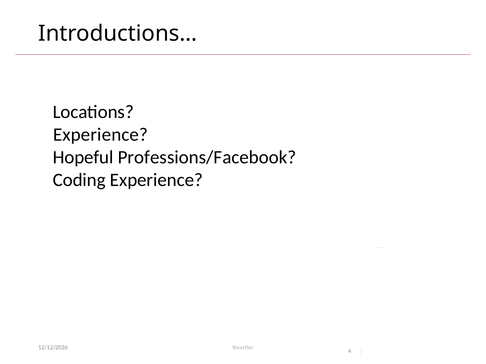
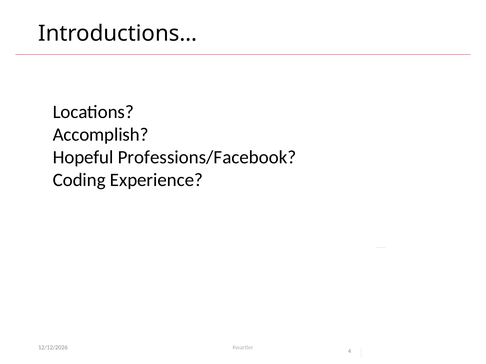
Experience at (100, 135): Experience -> Accomplish
